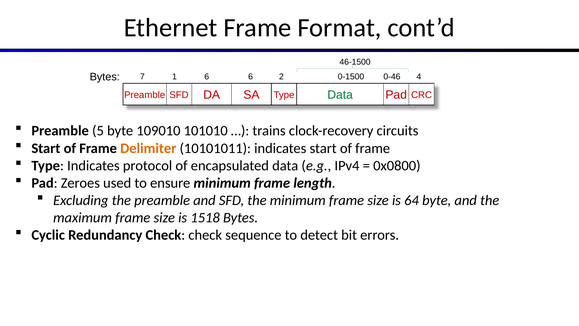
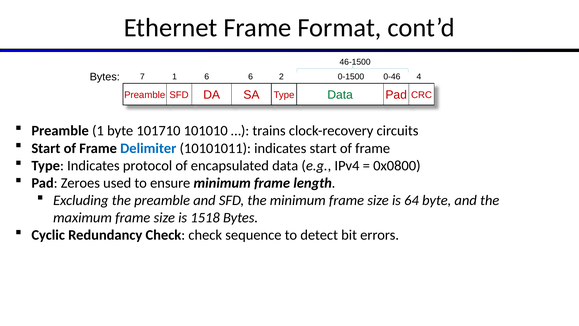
Preamble 5: 5 -> 1
109010: 109010 -> 101710
Delimiter colour: orange -> blue
